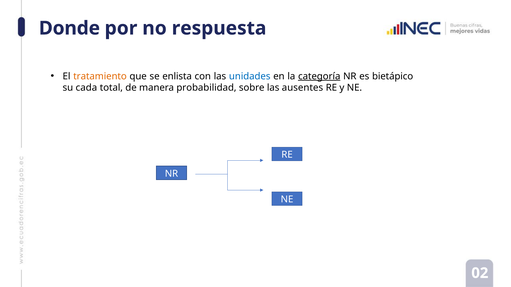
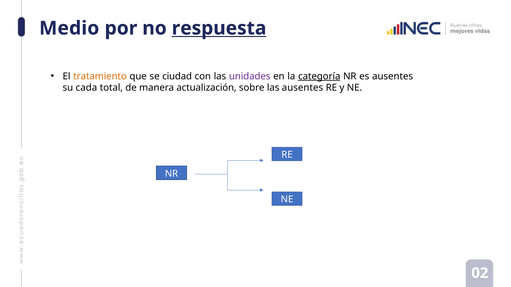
Donde: Donde -> Medio
respuesta underline: none -> present
enlista: enlista -> ciudad
unidades colour: blue -> purple
es bietápico: bietápico -> ausentes
probabilidad: probabilidad -> actualización
